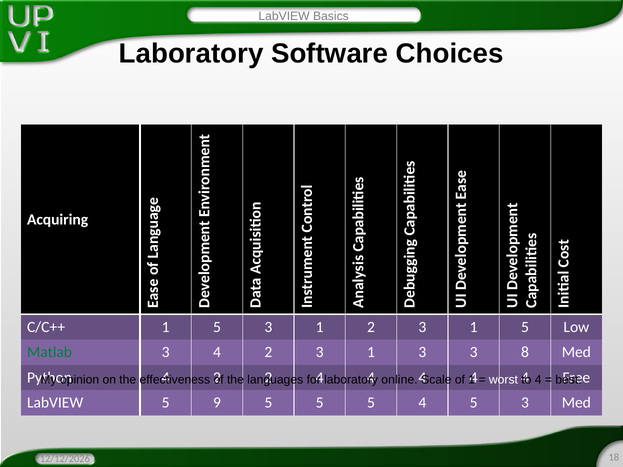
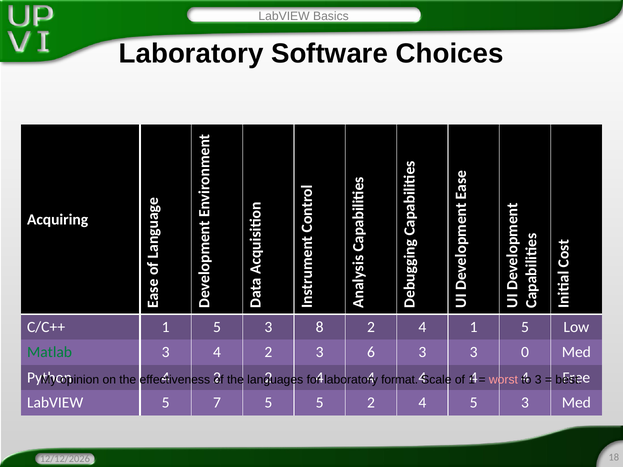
5 3 1: 1 -> 8
3 at (422, 327): 3 -> 4
4 2 3 1: 1 -> 6
8: 8 -> 0
online: online -> format
worst colour: white -> pink
4 at (538, 380): 4 -> 3
9: 9 -> 7
5 5 5: 5 -> 2
